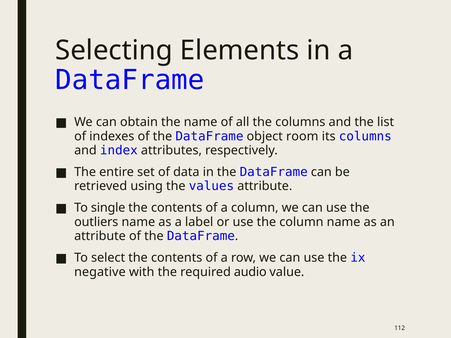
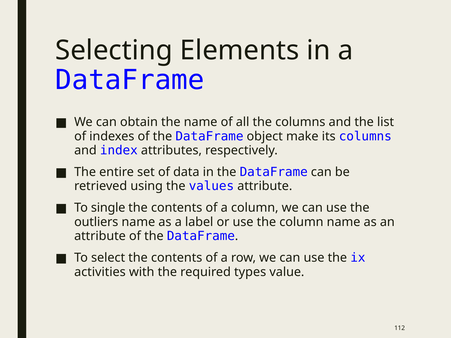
room: room -> make
negative: negative -> activities
audio: audio -> types
